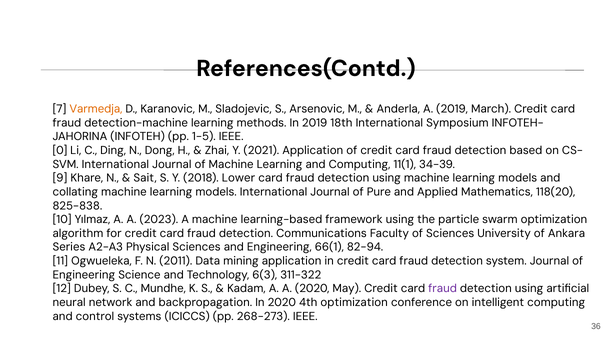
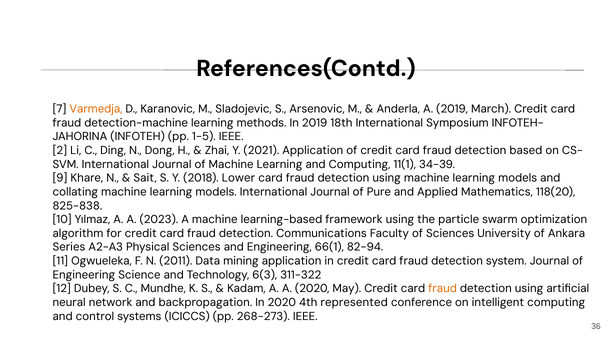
0: 0 -> 2
fraud at (443, 288) colour: purple -> orange
4th optimization: optimization -> represented
